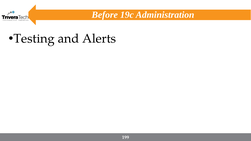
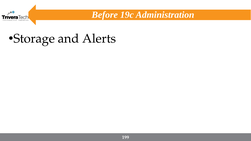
Testing: Testing -> Storage
